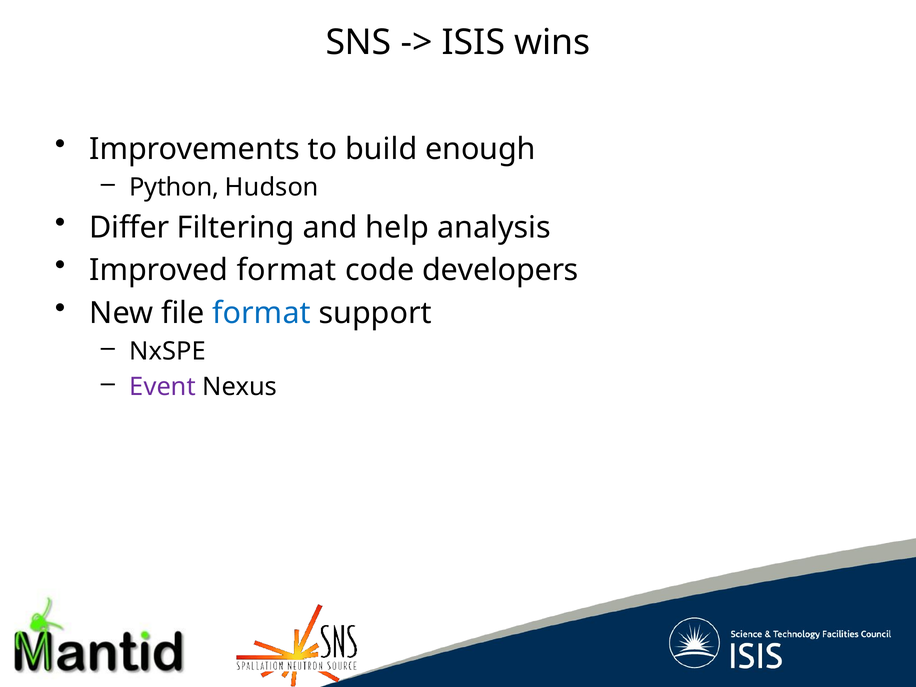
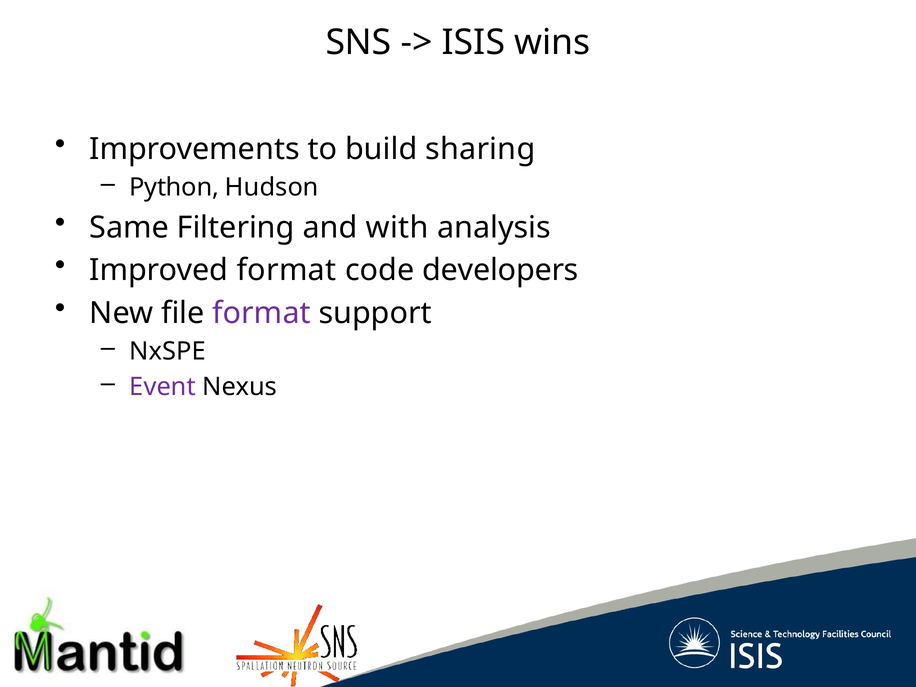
enough: enough -> sharing
Differ: Differ -> Same
help: help -> with
format at (262, 313) colour: blue -> purple
